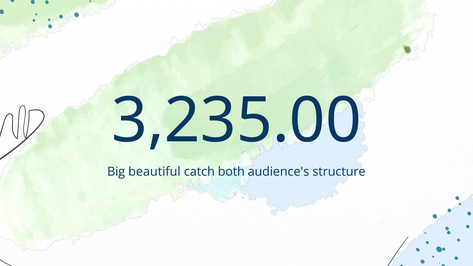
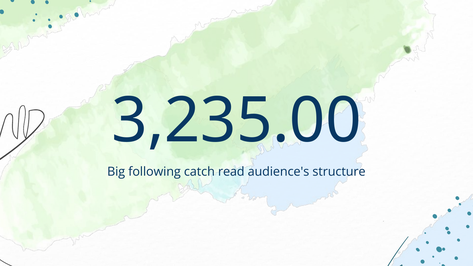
beautiful: beautiful -> following
both: both -> read
